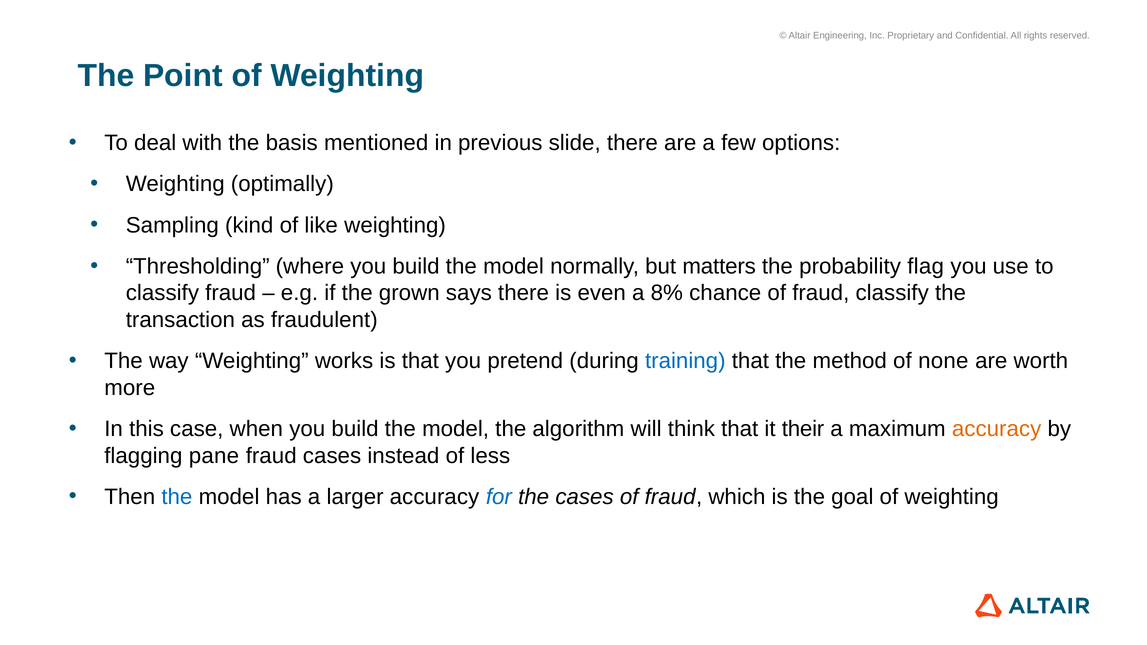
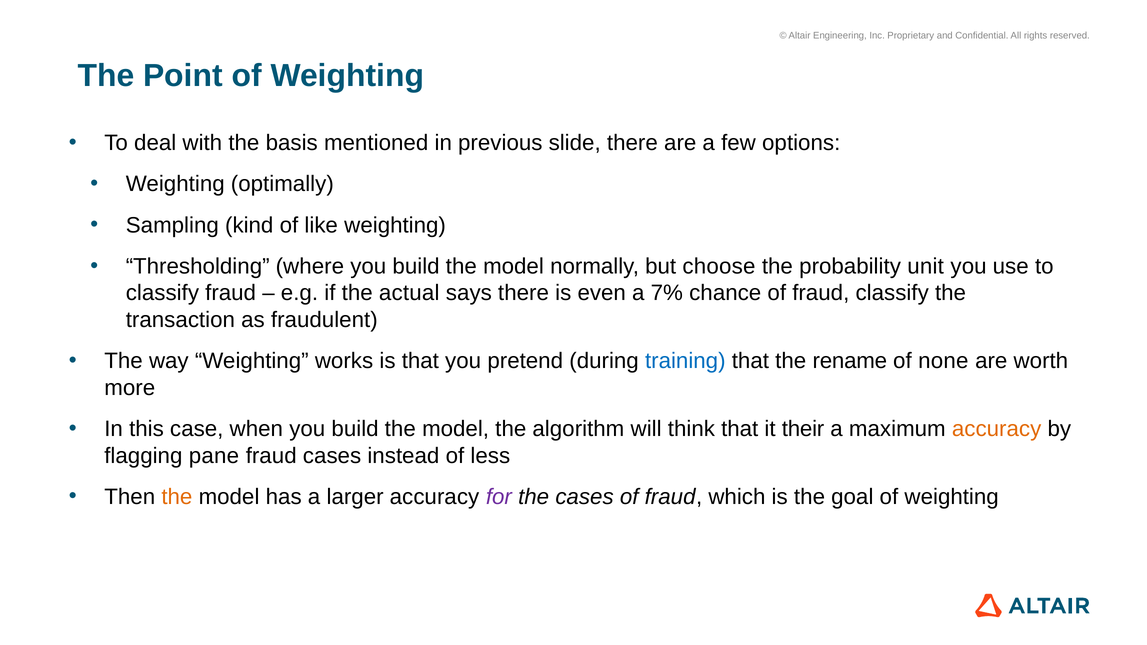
matters: matters -> choose
flag: flag -> unit
grown: grown -> actual
8%: 8% -> 7%
method: method -> rename
the at (177, 497) colour: blue -> orange
for colour: blue -> purple
